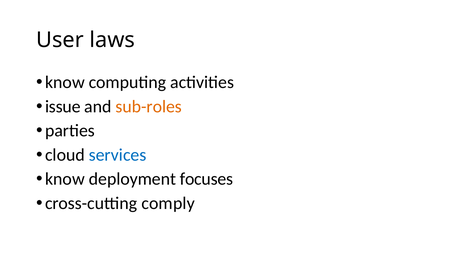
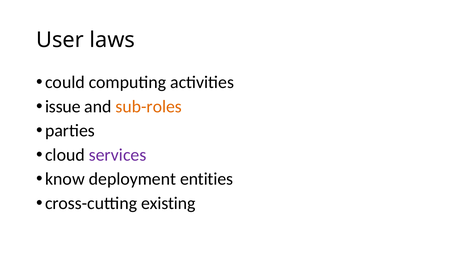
know at (65, 82): know -> could
services colour: blue -> purple
focuses: focuses -> entities
comply: comply -> existing
